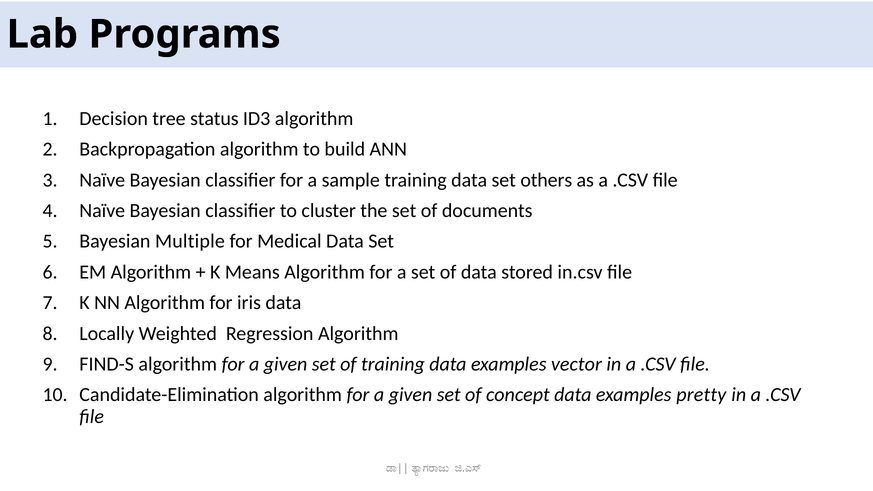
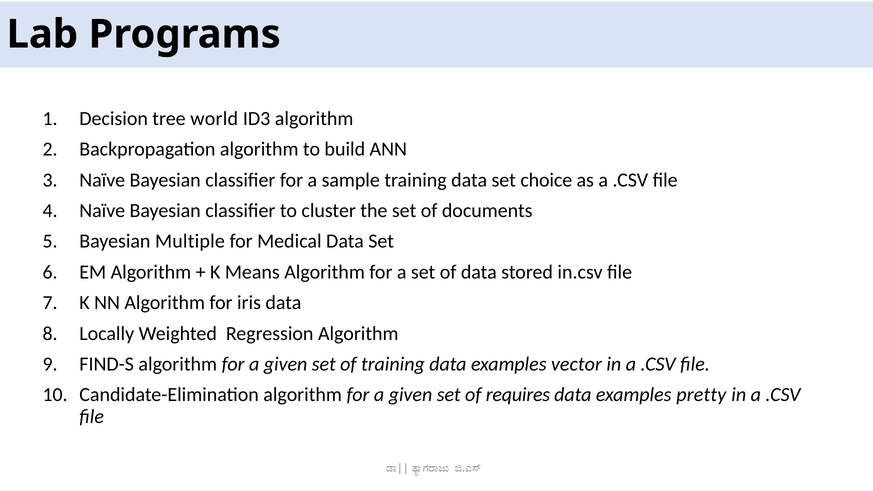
status: status -> world
others: others -> choice
concept: concept -> requires
